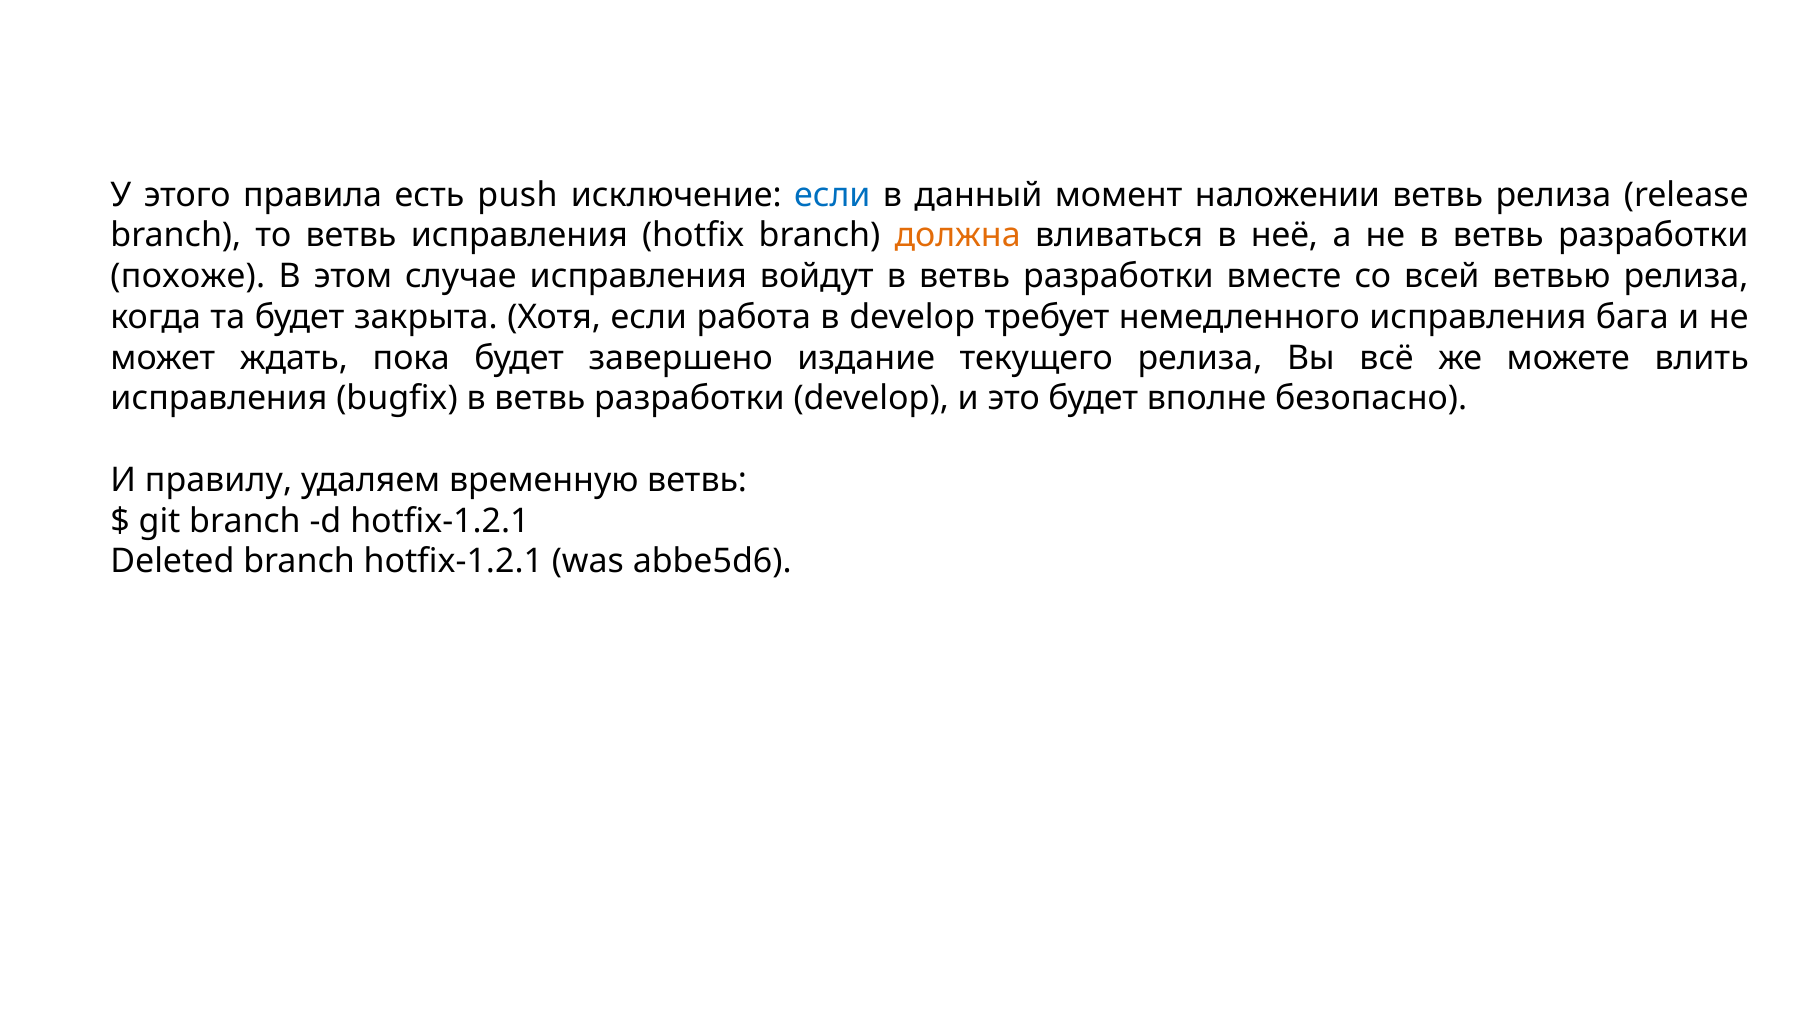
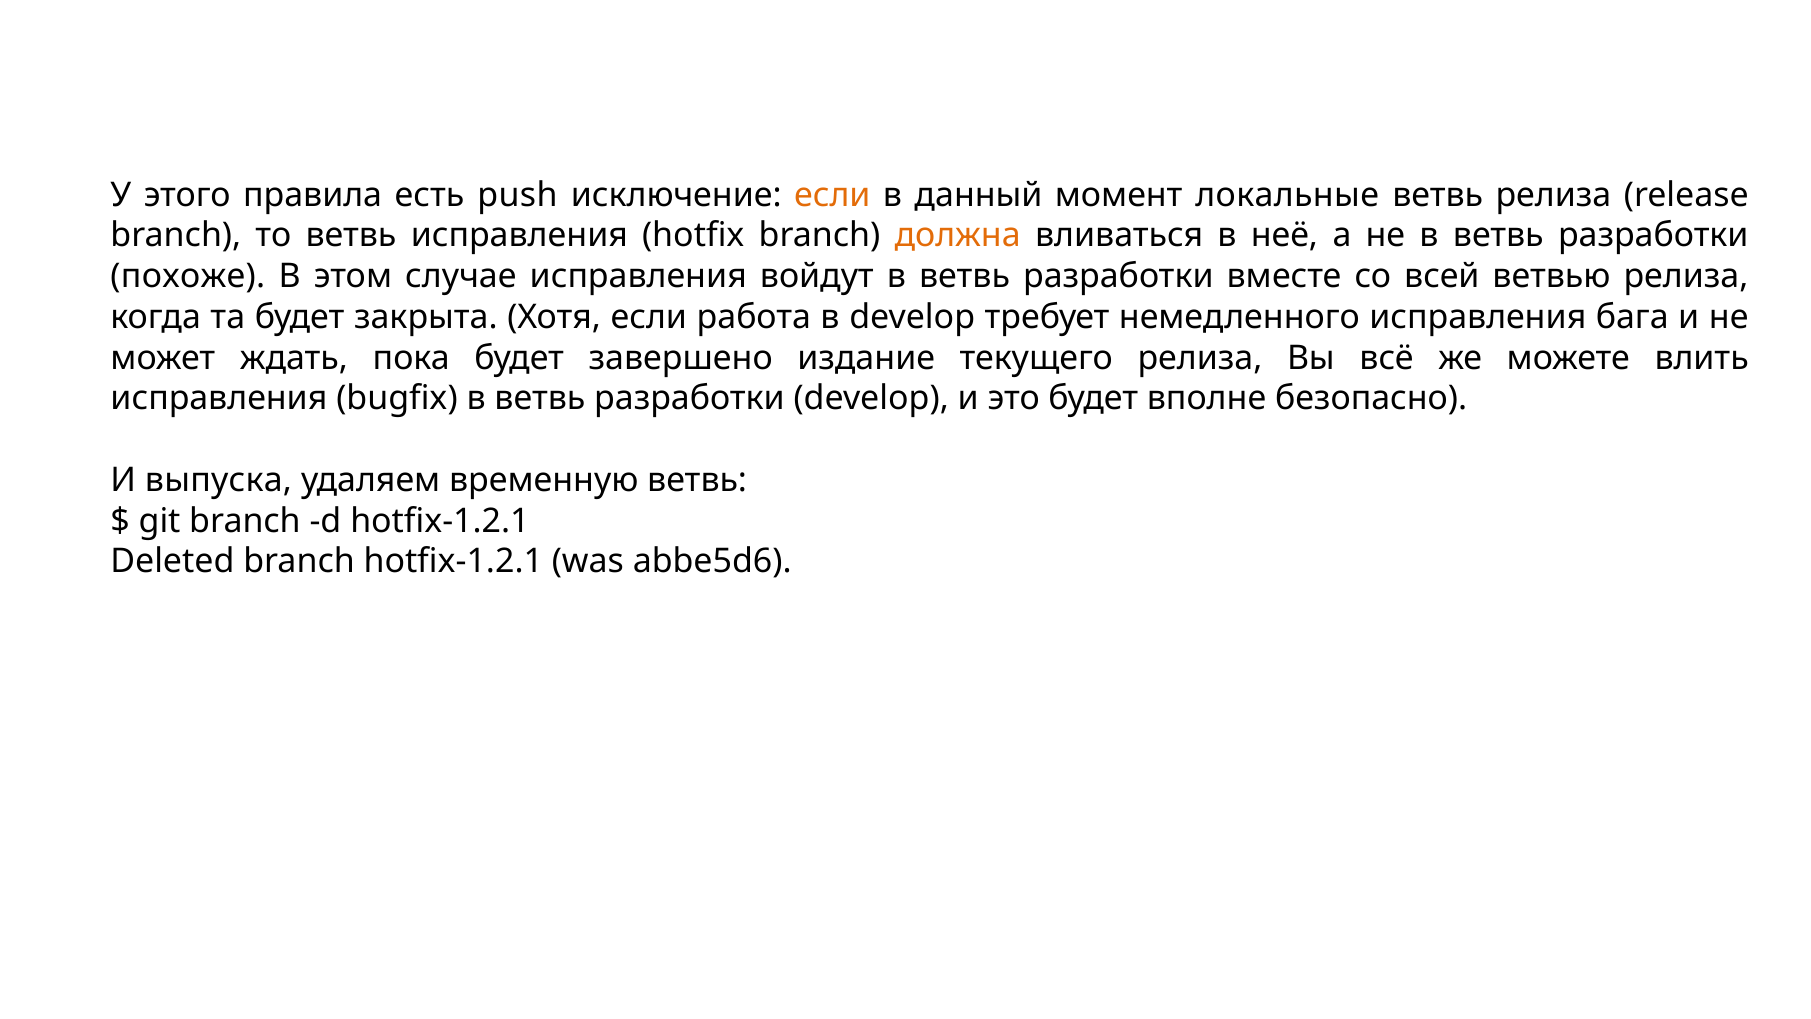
если at (832, 195) colour: blue -> orange
наложении: наложении -> локальные
правилу: правилу -> выпуска
